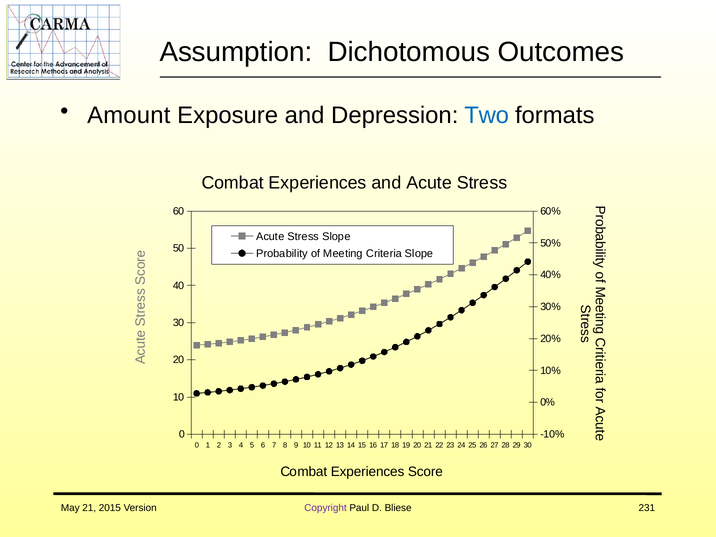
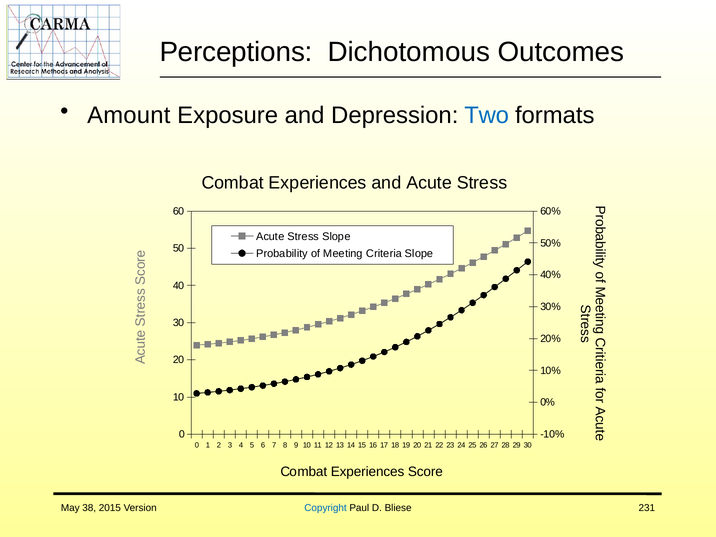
Assumption: Assumption -> Perceptions
May 21: 21 -> 38
Copyright colour: purple -> blue
